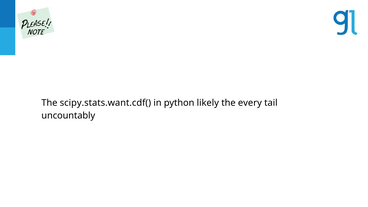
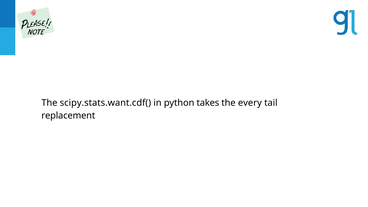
likely: likely -> takes
uncountably: uncountably -> replacement
